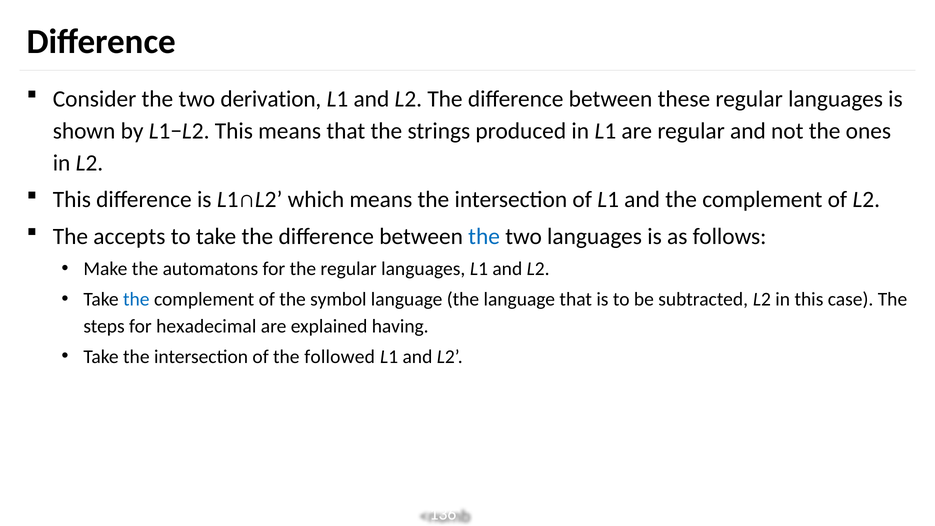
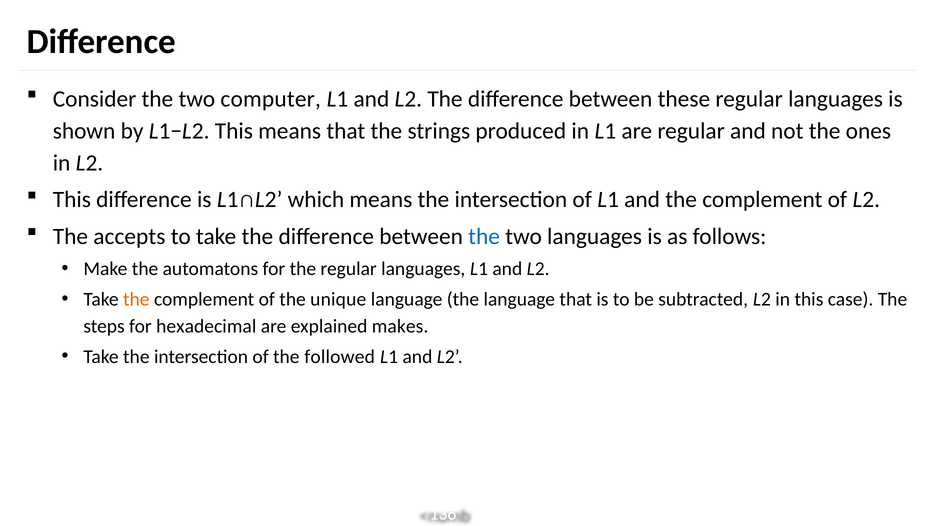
derivation: derivation -> computer
the at (136, 299) colour: blue -> orange
symbol: symbol -> unique
having: having -> makes
